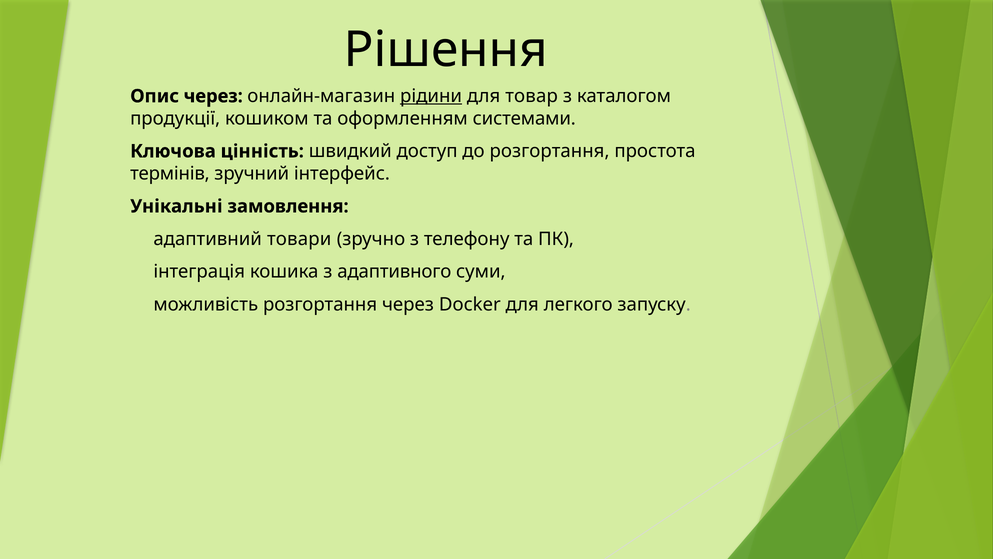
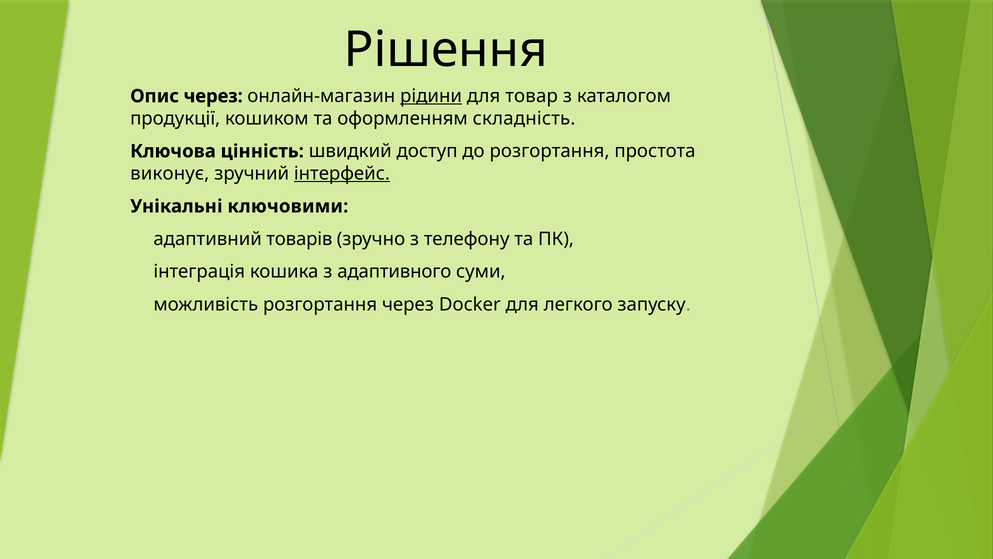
системами: системами -> складність
термінів: термінів -> виконує
інтерфейс underline: none -> present
замовлення: замовлення -> ключовими
товари: товари -> товарів
